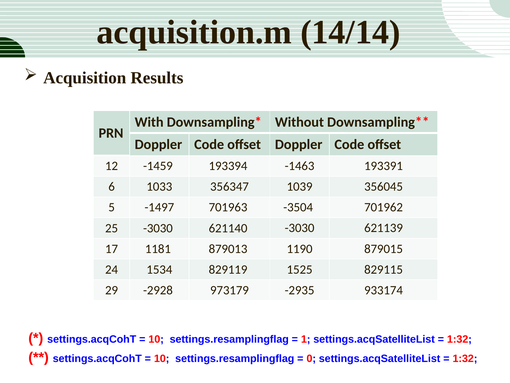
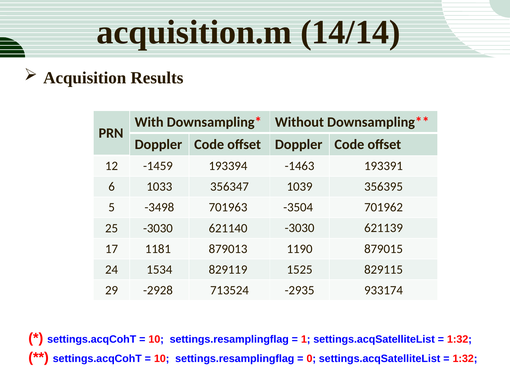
356045: 356045 -> 356395
-1497: -1497 -> -3498
973179: 973179 -> 713524
